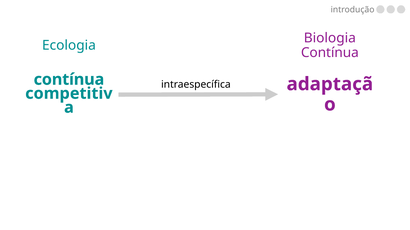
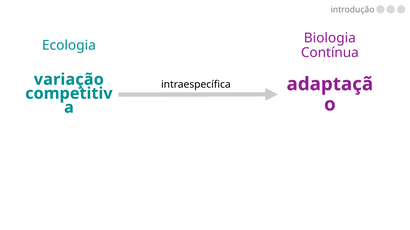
contínua at (69, 80): contínua -> variação
